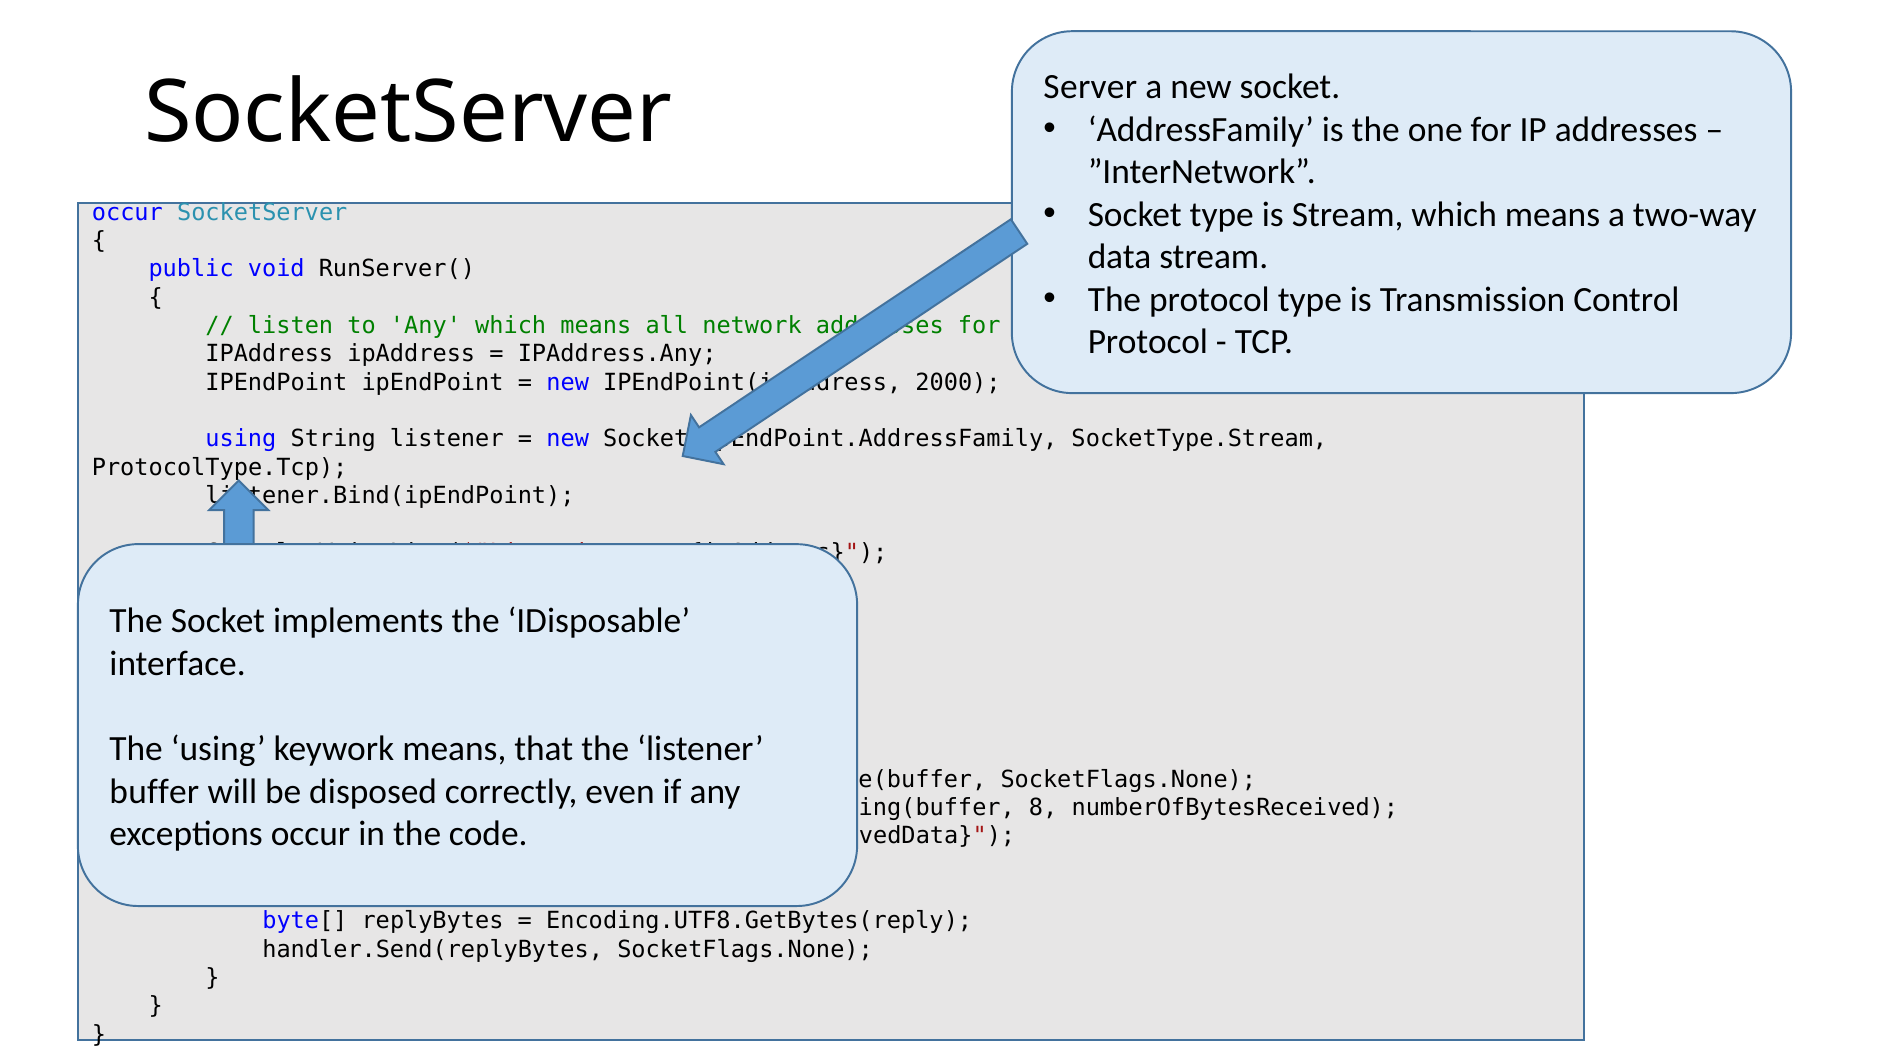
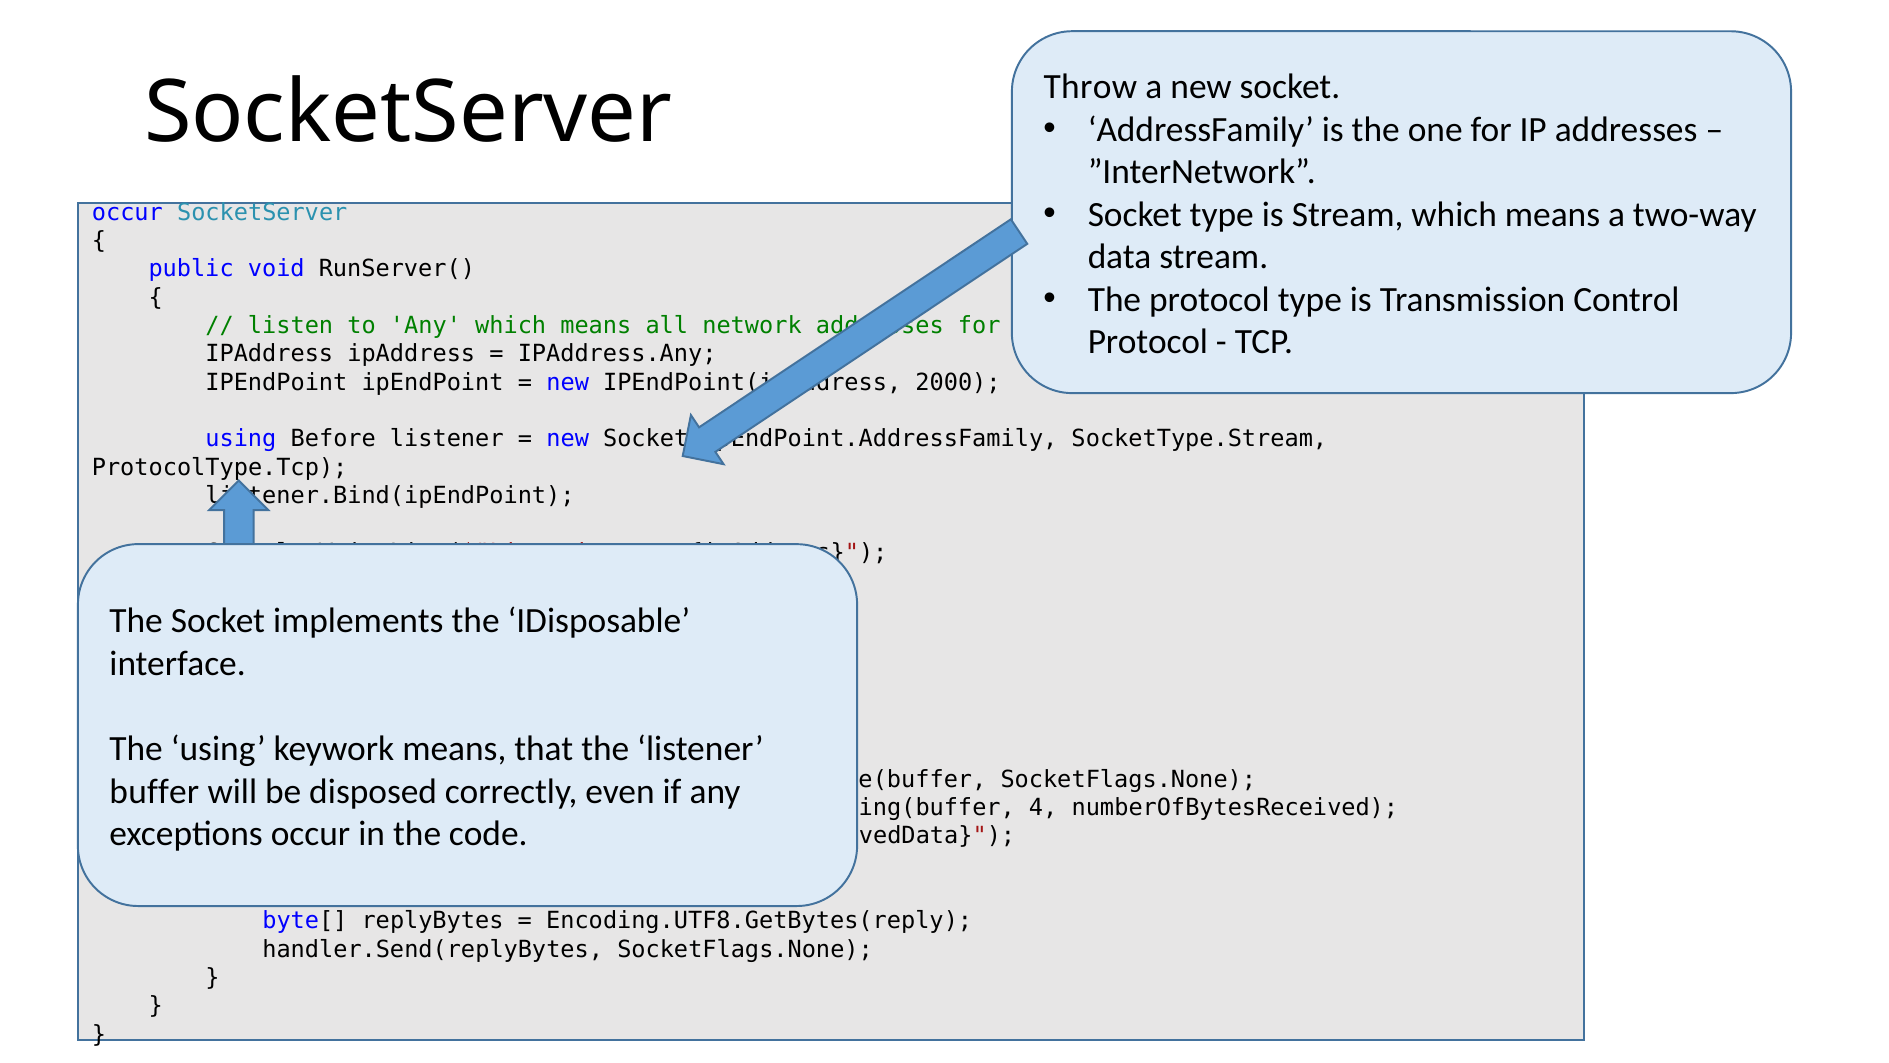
Server: Server -> Throw
using String: String -> Before
8: 8 -> 4
